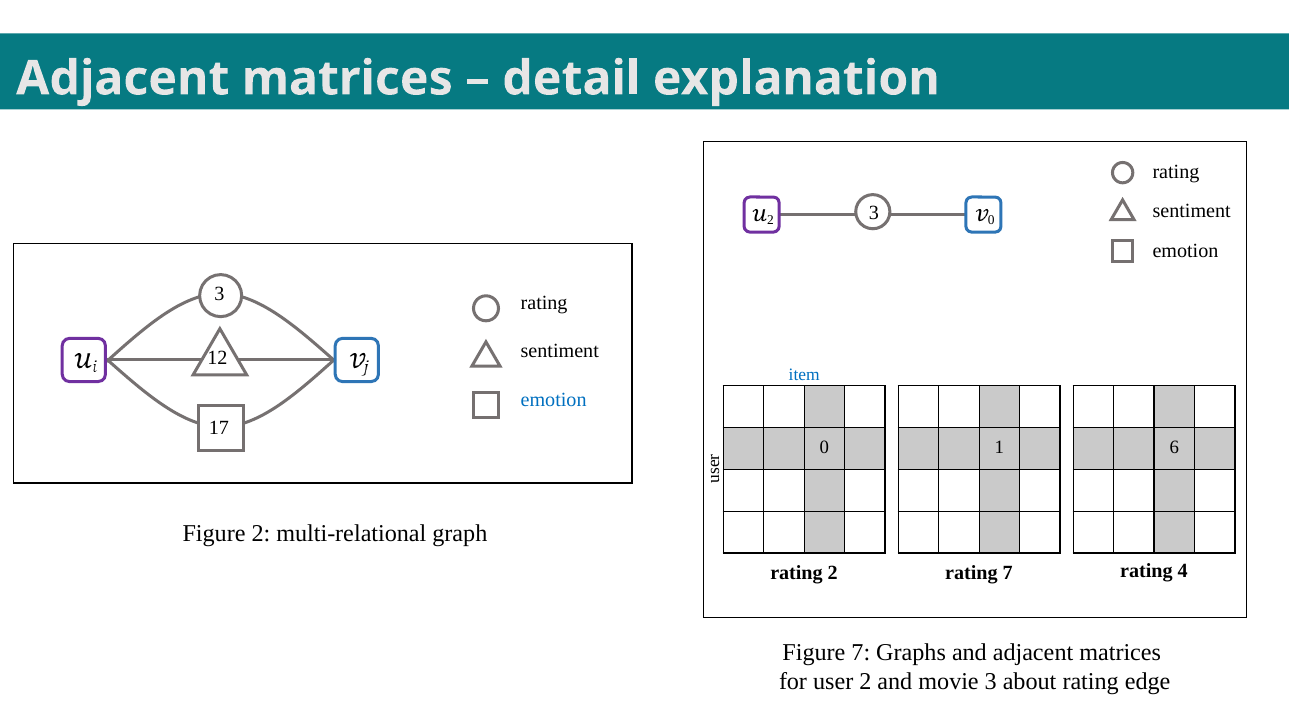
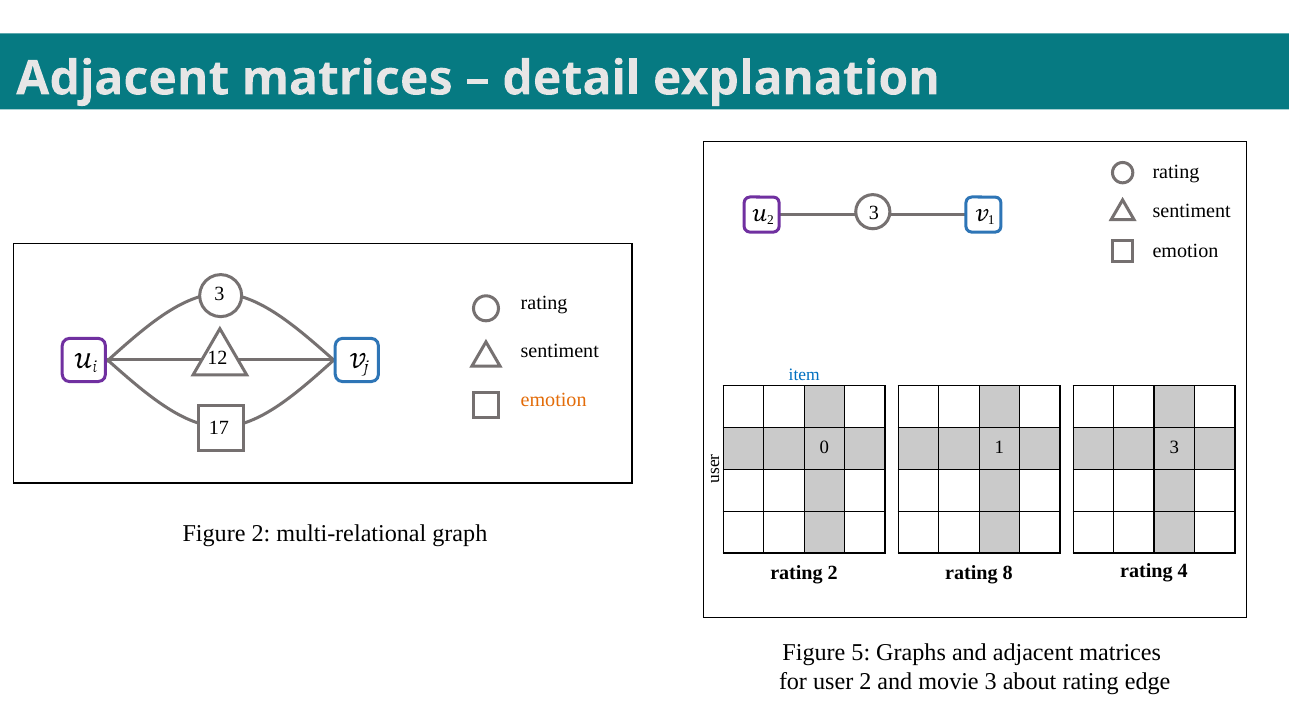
2 0: 0 -> 1
emotion at (554, 400) colour: blue -> orange
1 6: 6 -> 3
rating 7: 7 -> 8
Figure 7: 7 -> 5
